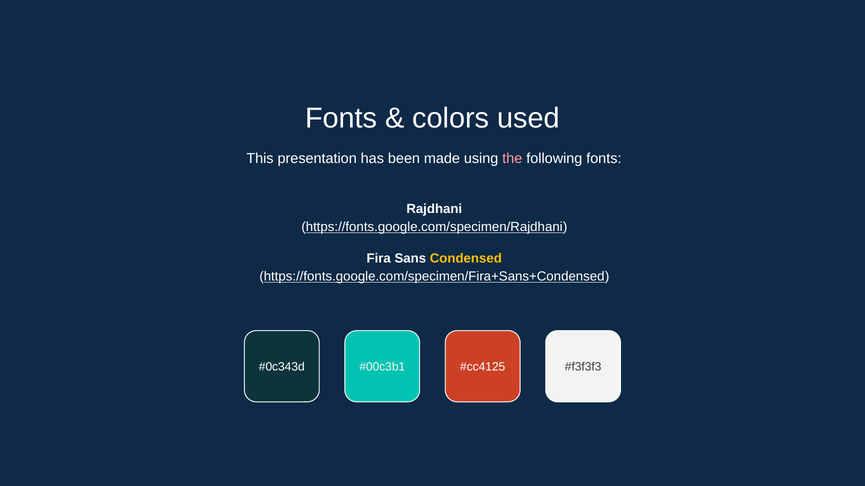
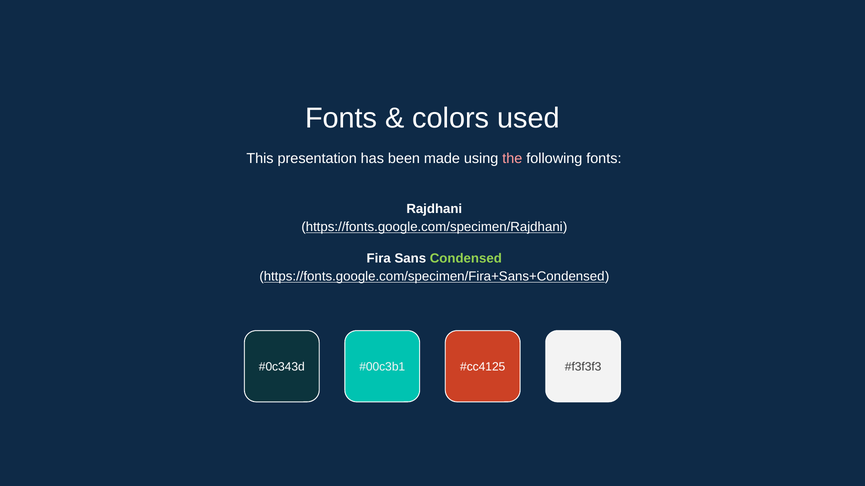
Condensed colour: yellow -> light green
